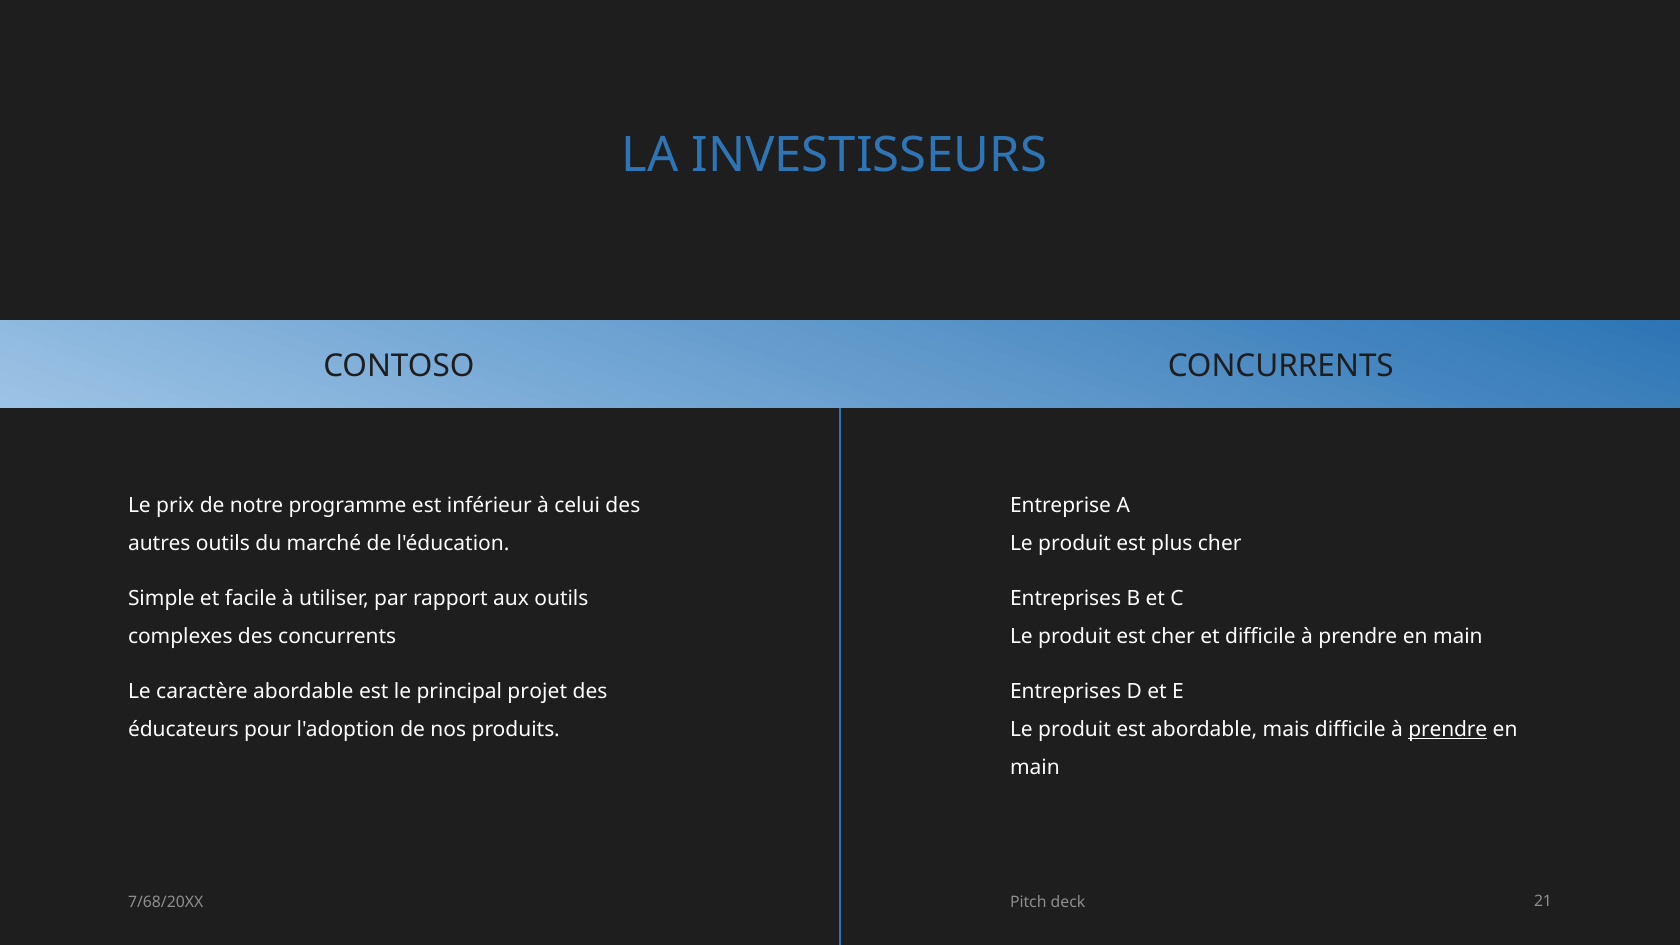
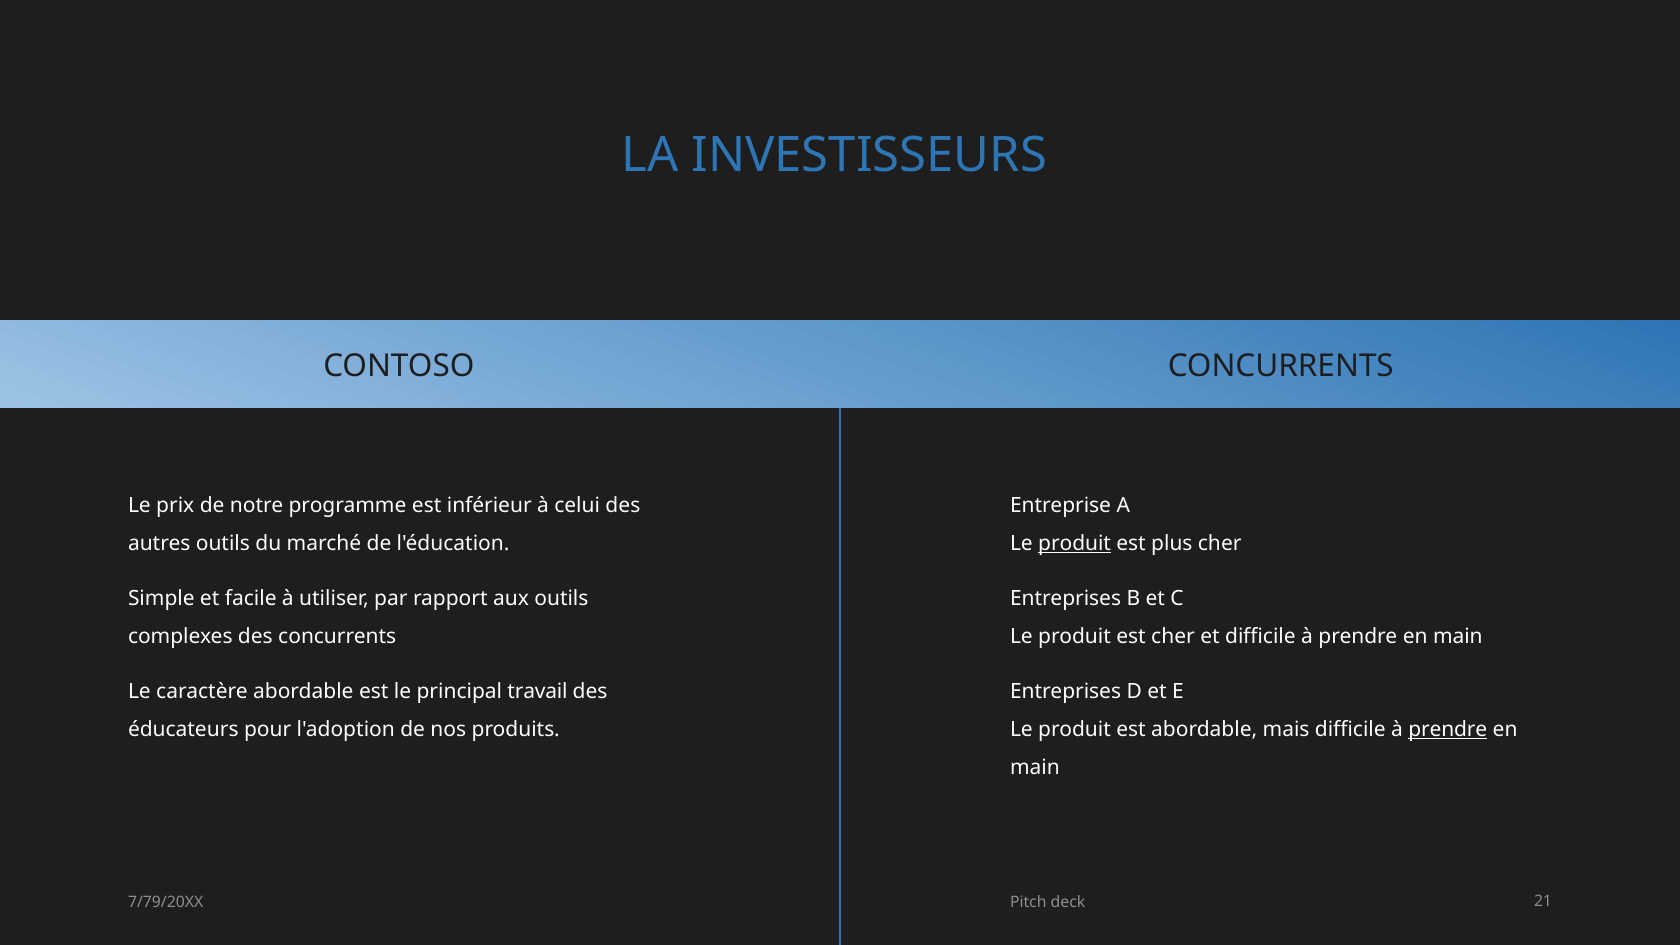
produit at (1075, 543) underline: none -> present
projet: projet -> travail
7/68/20XX: 7/68/20XX -> 7/79/20XX
